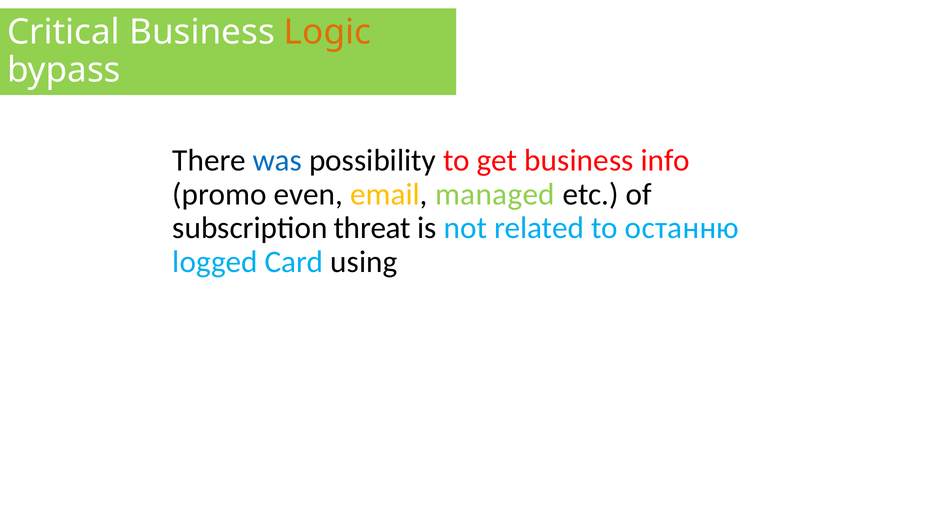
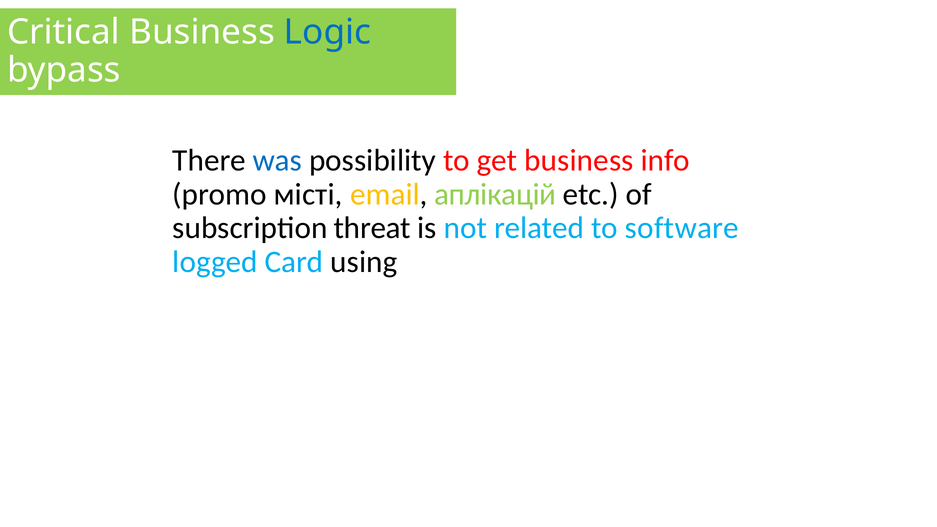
Logic colour: orange -> blue
even: even -> місті
managed: managed -> аплікацій
останню: останню -> software
